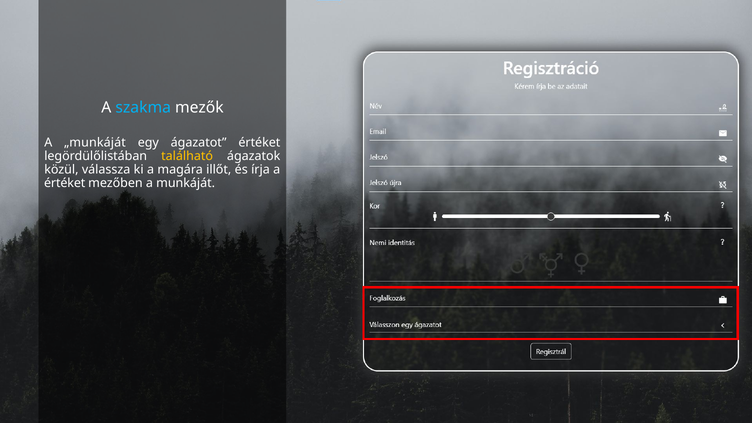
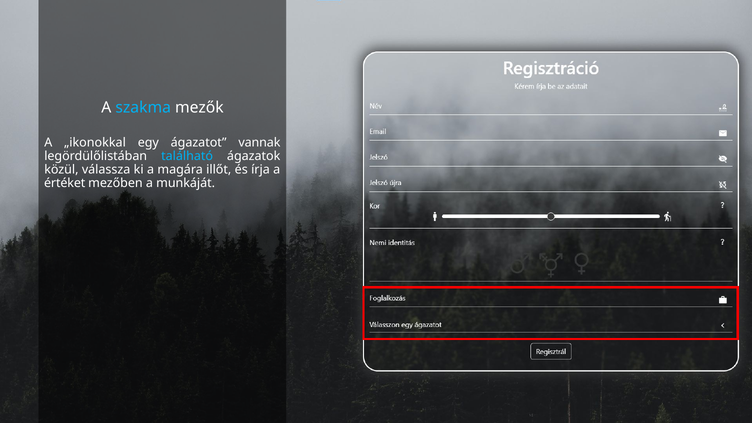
„munkáját: „munkáját -> „ikonokkal
ágazatot értéket: értéket -> vannak
található colour: yellow -> light blue
